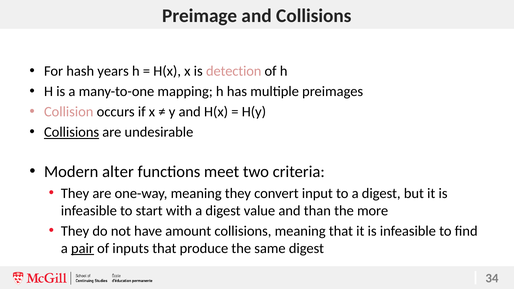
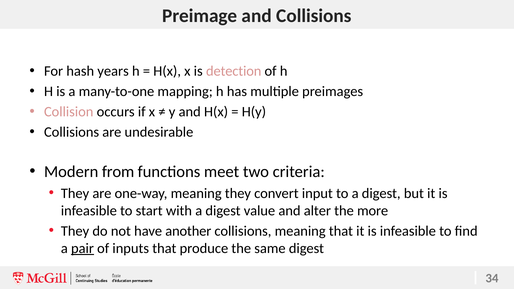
Collisions at (72, 132) underline: present -> none
alter: alter -> from
than: than -> alter
amount: amount -> another
